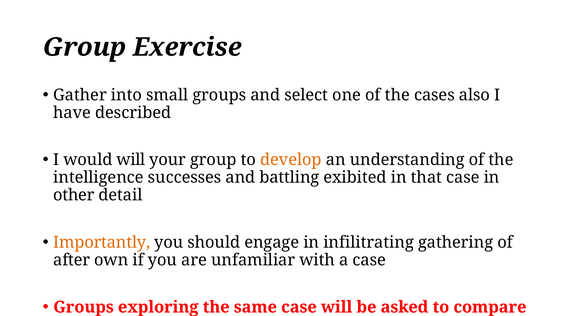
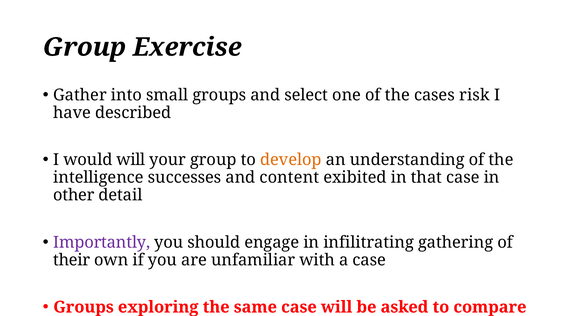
also: also -> risk
battling: battling -> content
Importantly colour: orange -> purple
after: after -> their
